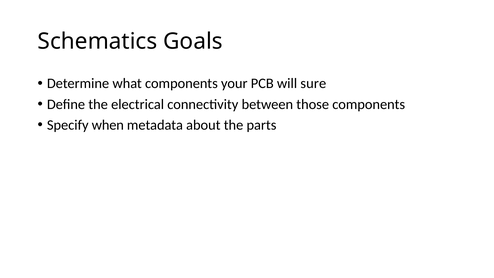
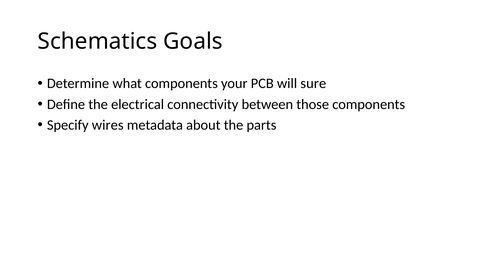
when: when -> wires
